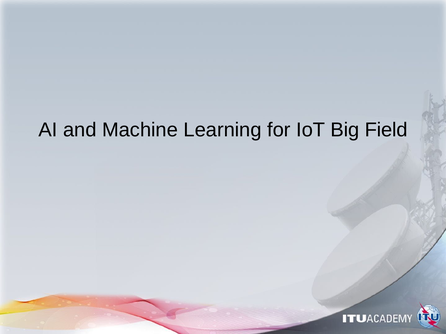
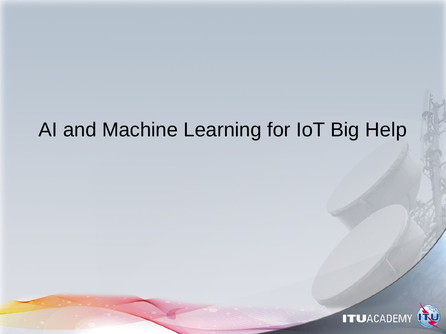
Field: Field -> Help
